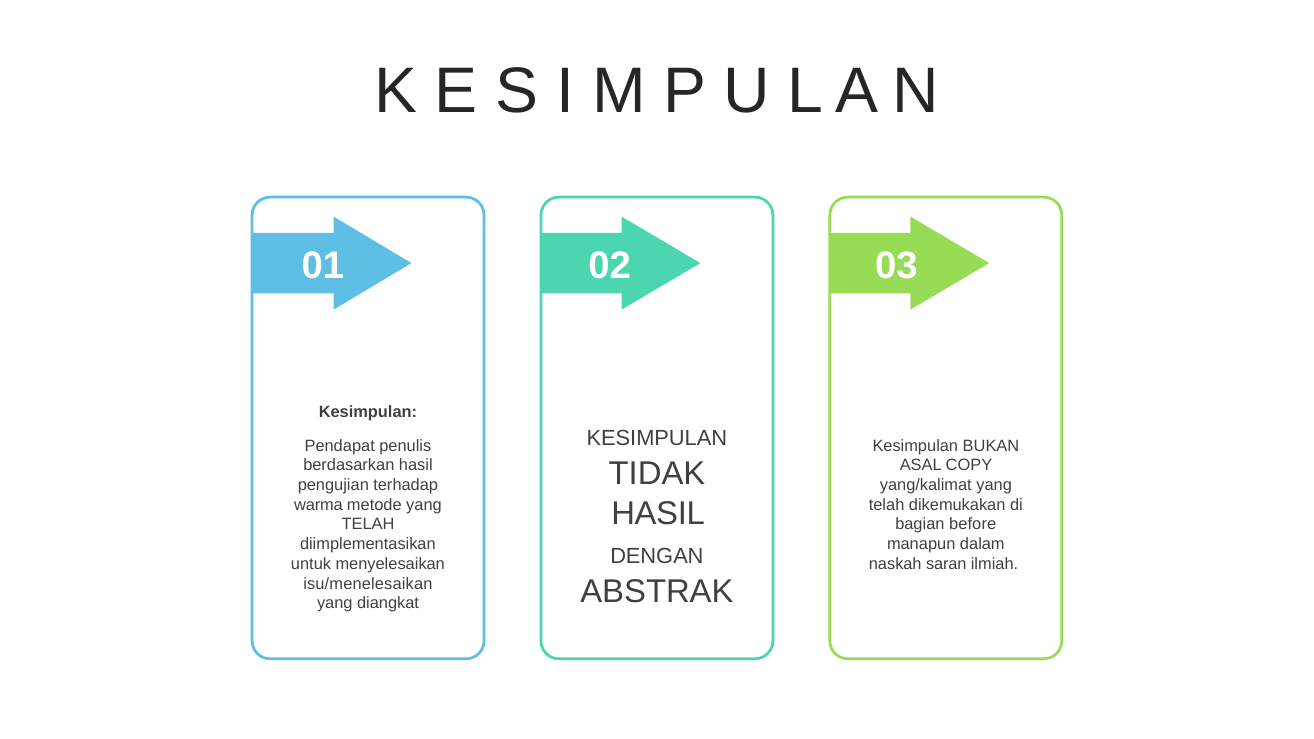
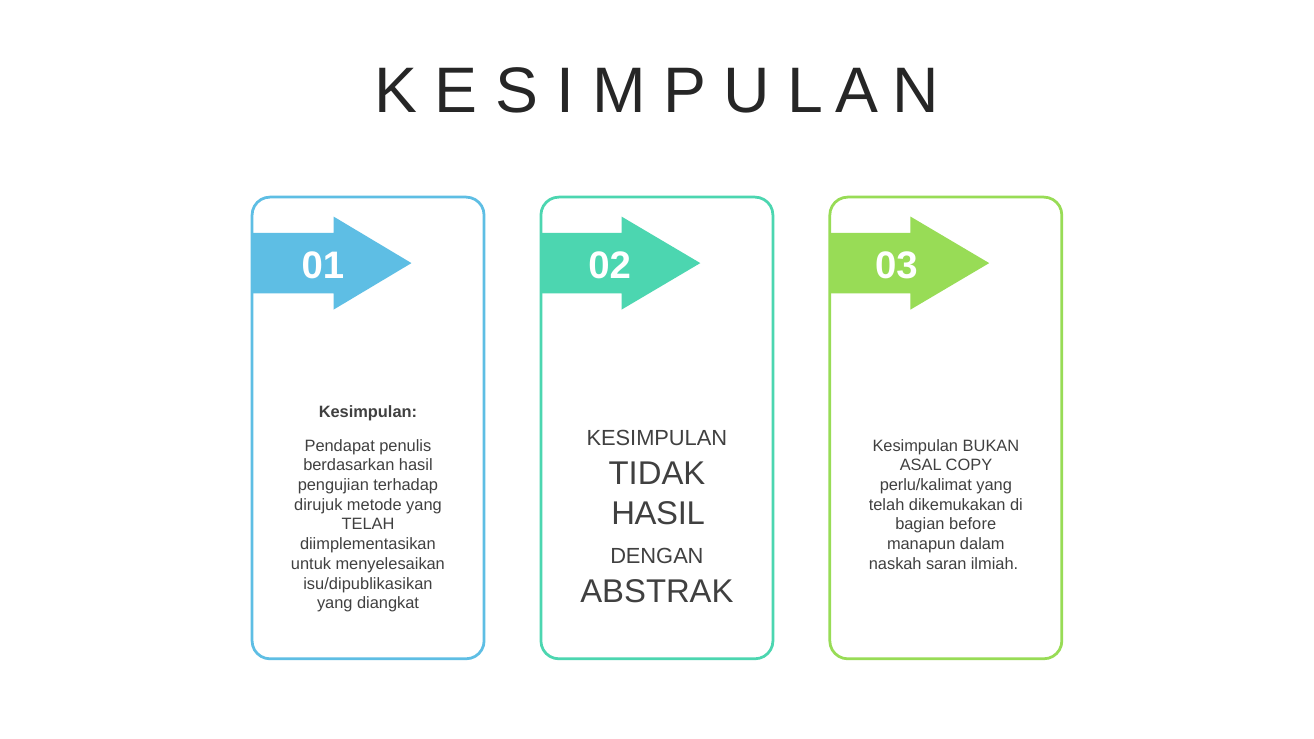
yang/kalimat: yang/kalimat -> perlu/kalimat
warma: warma -> dirujuk
isu/menelesaikan: isu/menelesaikan -> isu/dipublikasikan
